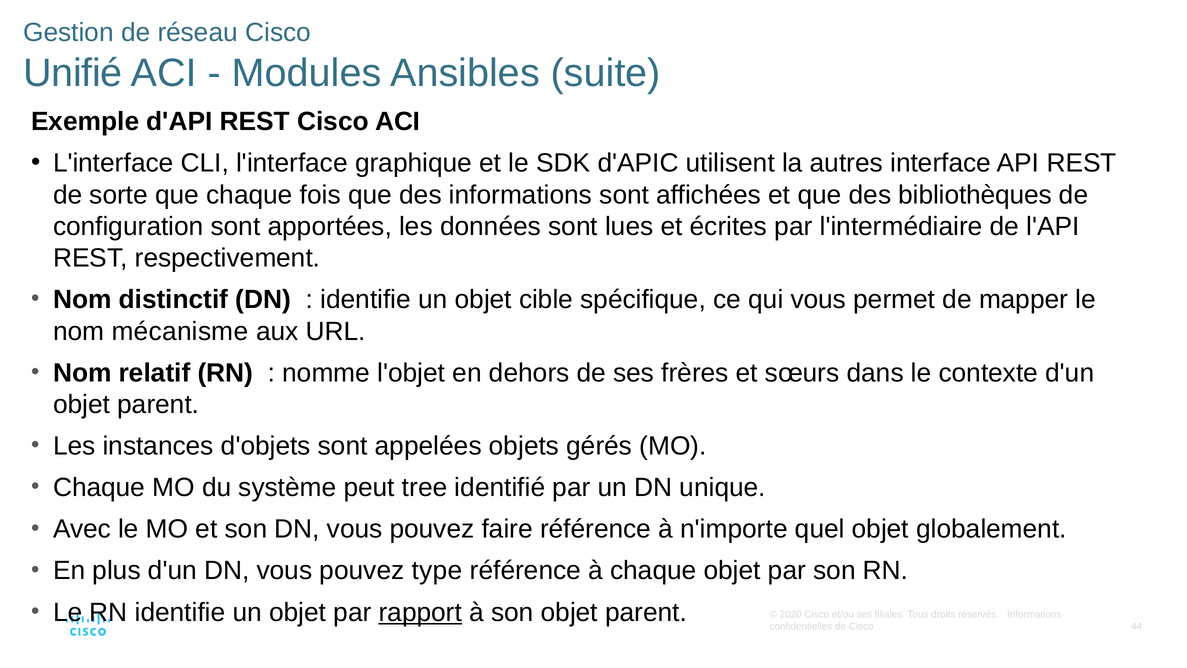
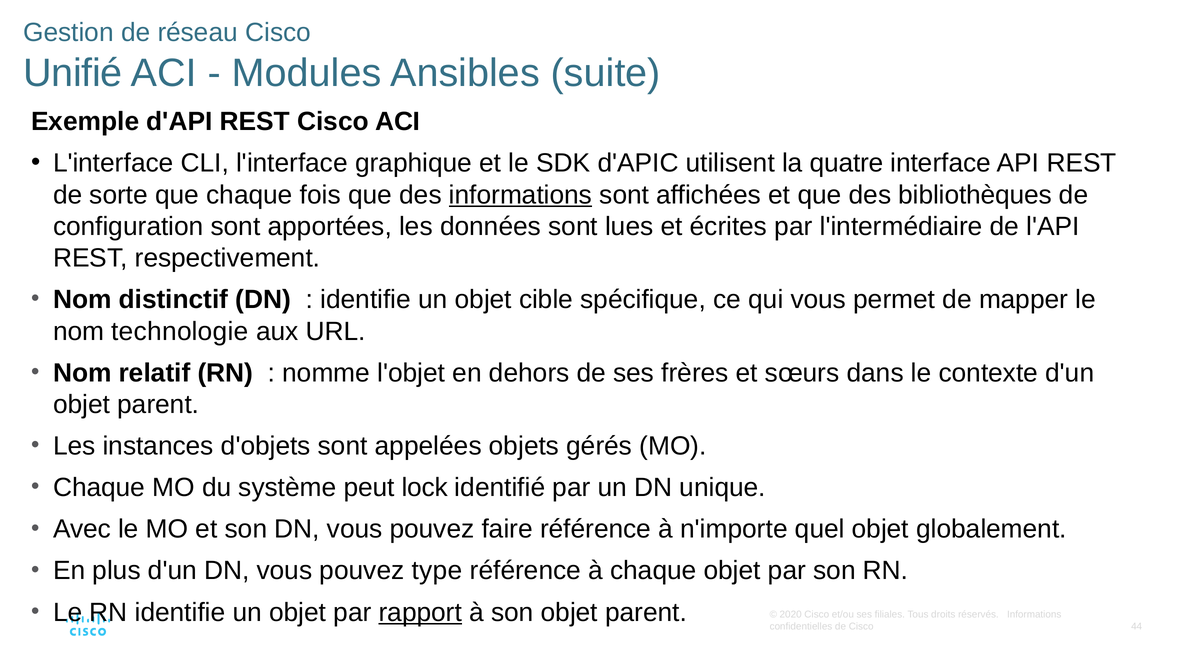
autres: autres -> quatre
informations at (521, 195) underline: none -> present
mécanisme: mécanisme -> technologie
tree: tree -> lock
